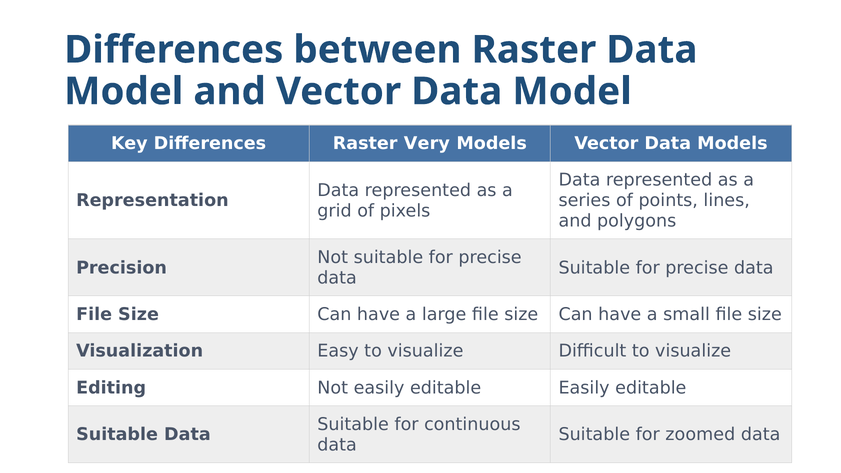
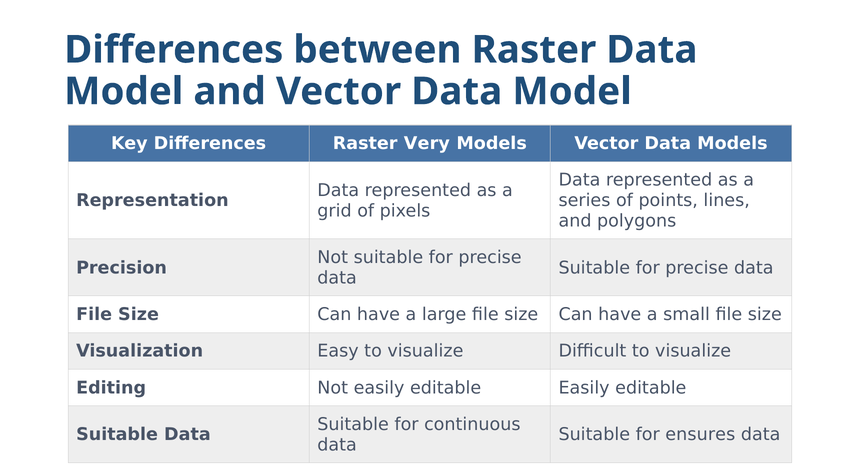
zoomed: zoomed -> ensures
